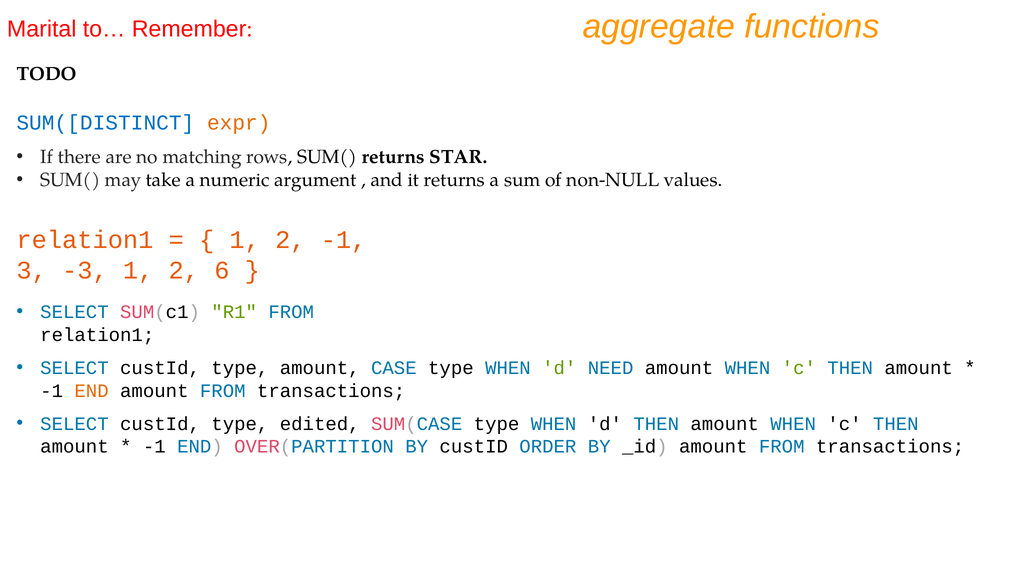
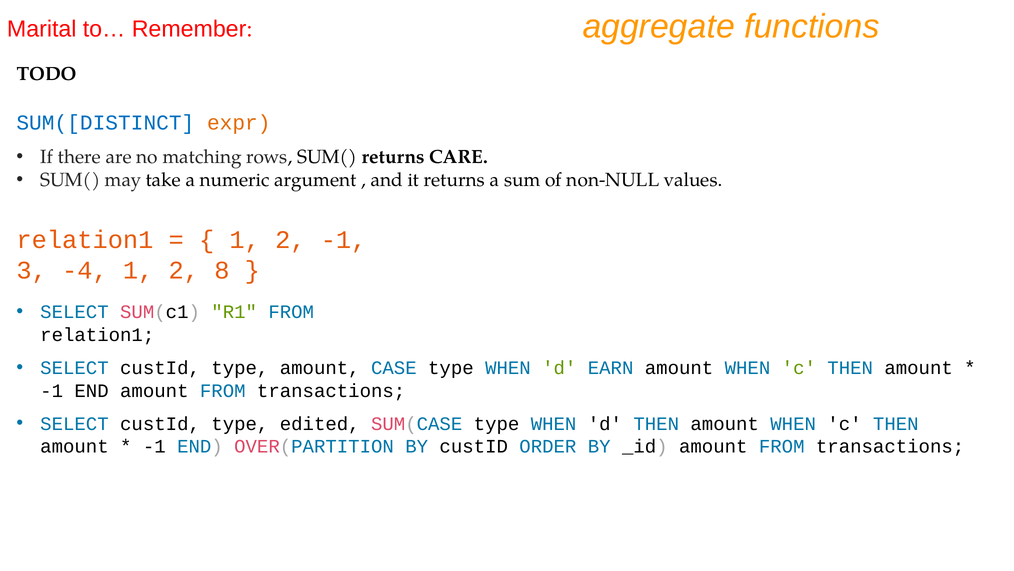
STAR: STAR -> CARE
-3: -3 -> -4
6: 6 -> 8
NEED: NEED -> EARN
END at (92, 390) colour: orange -> black
